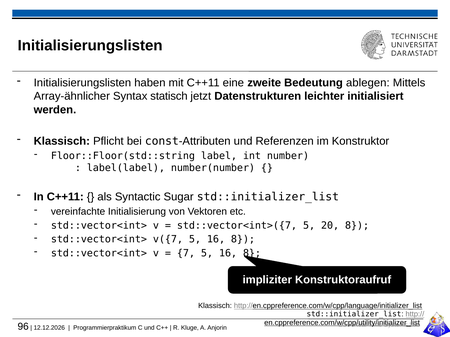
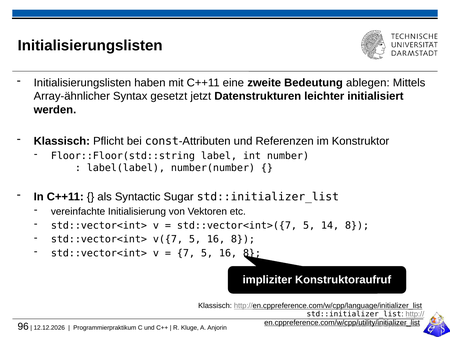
statisch: statisch -> gesetzt
20: 20 -> 14
